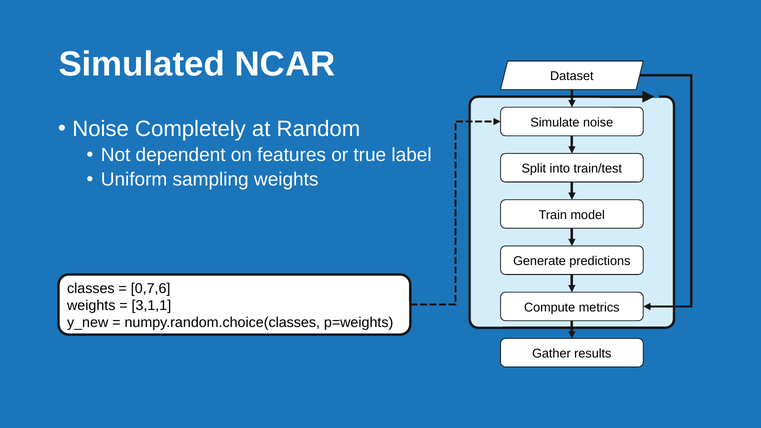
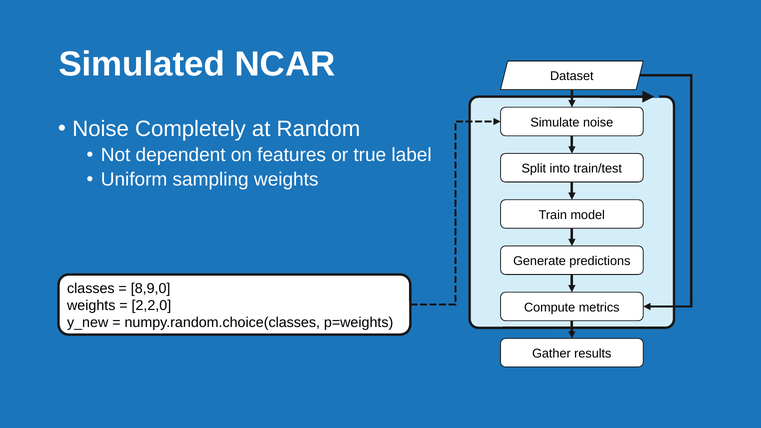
0,7,6: 0,7,6 -> 8,9,0
3,1,1: 3,1,1 -> 2,2,0
